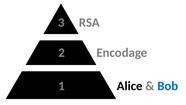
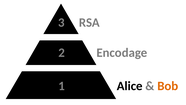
Bob colour: blue -> orange
